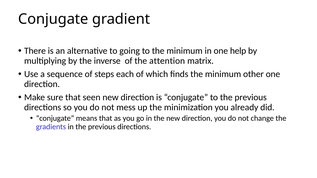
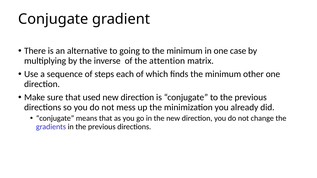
help: help -> case
seen: seen -> used
